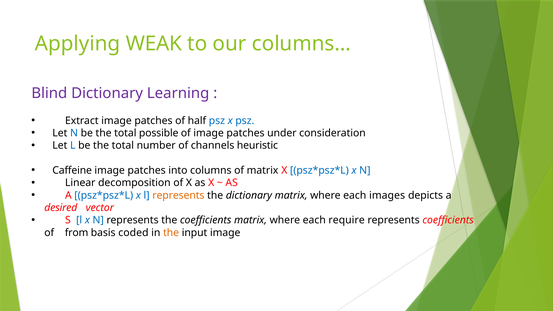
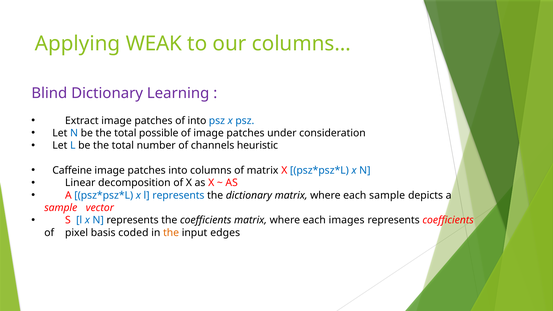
of half: half -> into
represents at (178, 195) colour: orange -> blue
each images: images -> sample
desired at (61, 208): desired -> sample
require: require -> images
from: from -> pixel
input image: image -> edges
